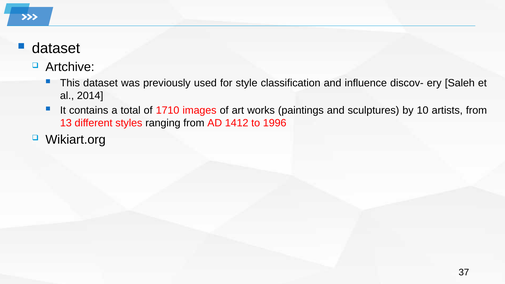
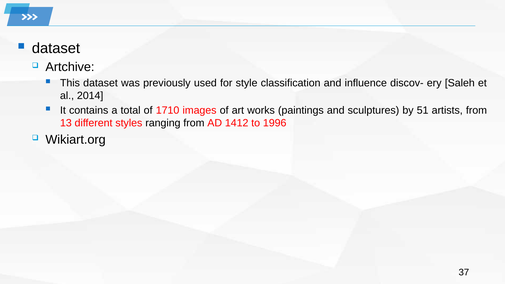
10: 10 -> 51
